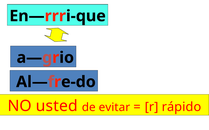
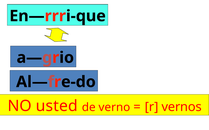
evitar: evitar -> verno
rápido: rápido -> vernos
